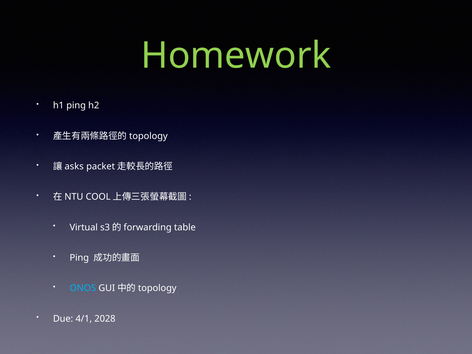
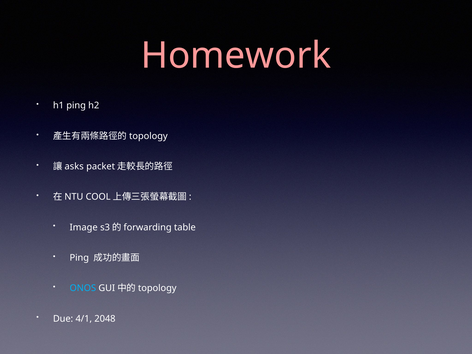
Homework colour: light green -> pink
Virtual: Virtual -> Image
2028: 2028 -> 2048
